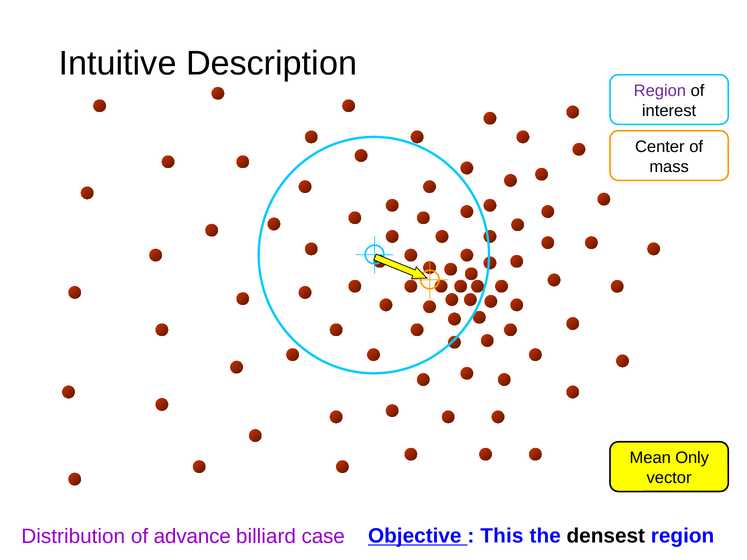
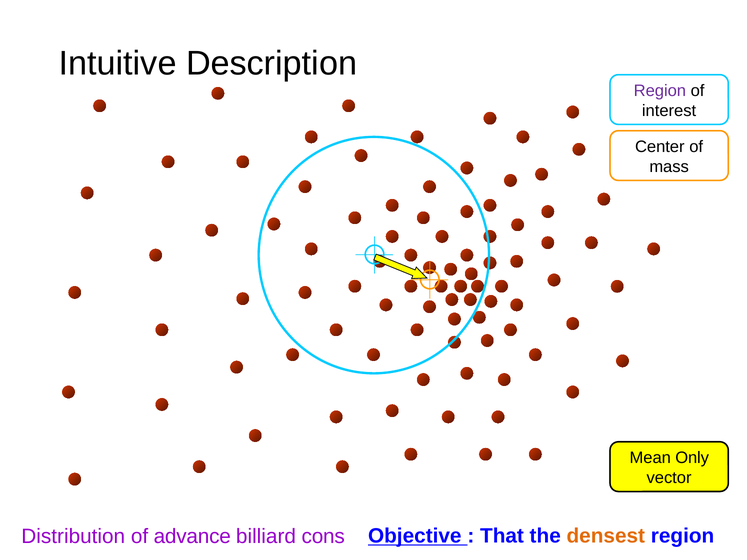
case: case -> cons
This: This -> That
densest colour: black -> orange
